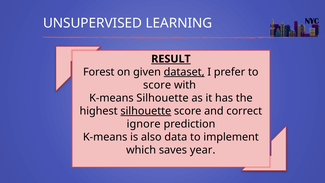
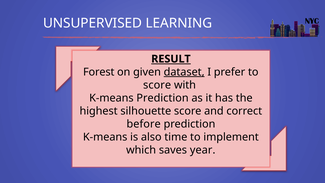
K-means Silhouette: Silhouette -> Prediction
silhouette at (146, 111) underline: present -> none
ignore: ignore -> before
data: data -> time
